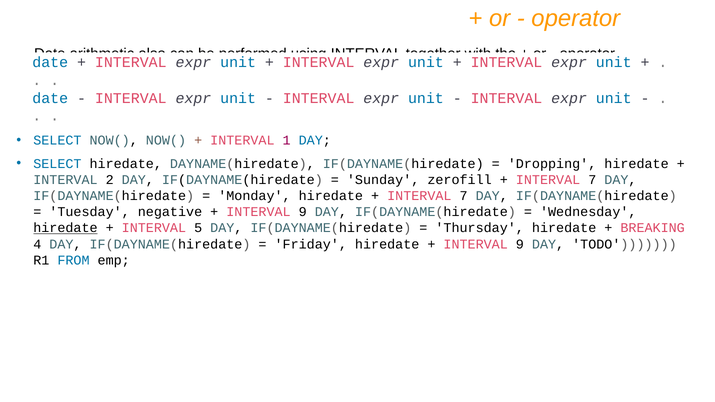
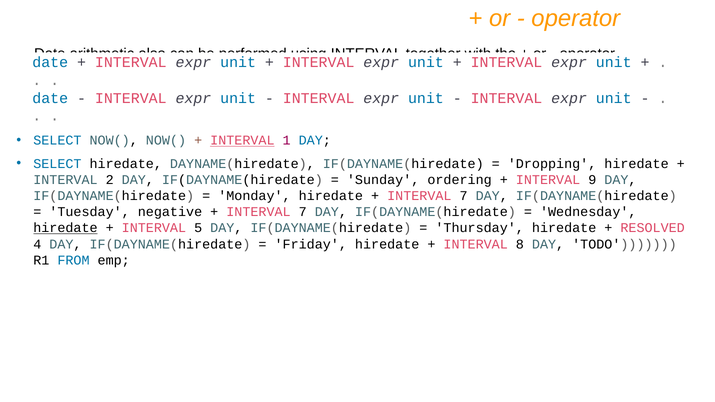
INTERVAL at (242, 141) underline: none -> present
zerofill: zerofill -> ordering
7 at (592, 180): 7 -> 9
9 at (303, 212): 9 -> 7
BREAKING: BREAKING -> RESOLVED
9 at (520, 244): 9 -> 8
